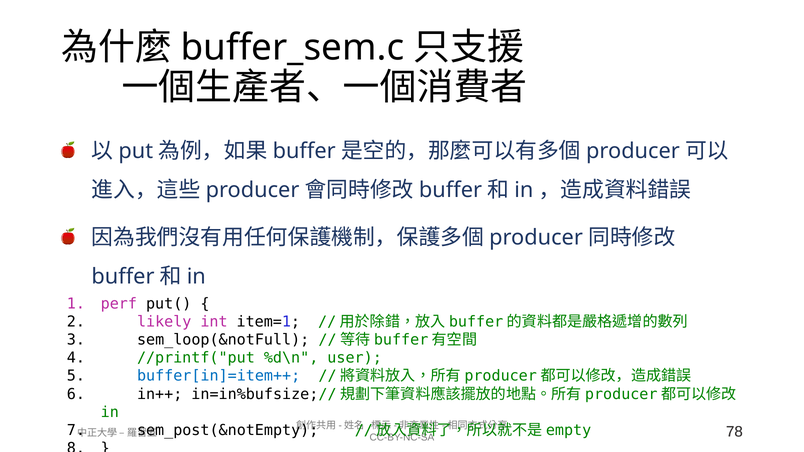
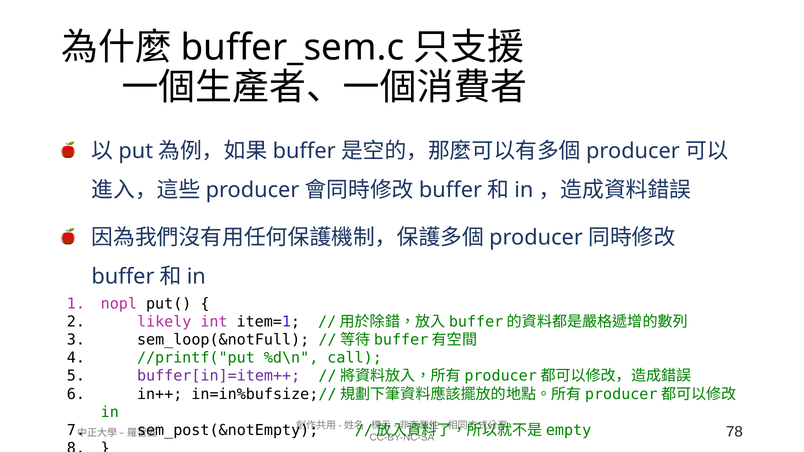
perf: perf -> nopl
user: user -> call
buffer[in]=item++ colour: blue -> purple
